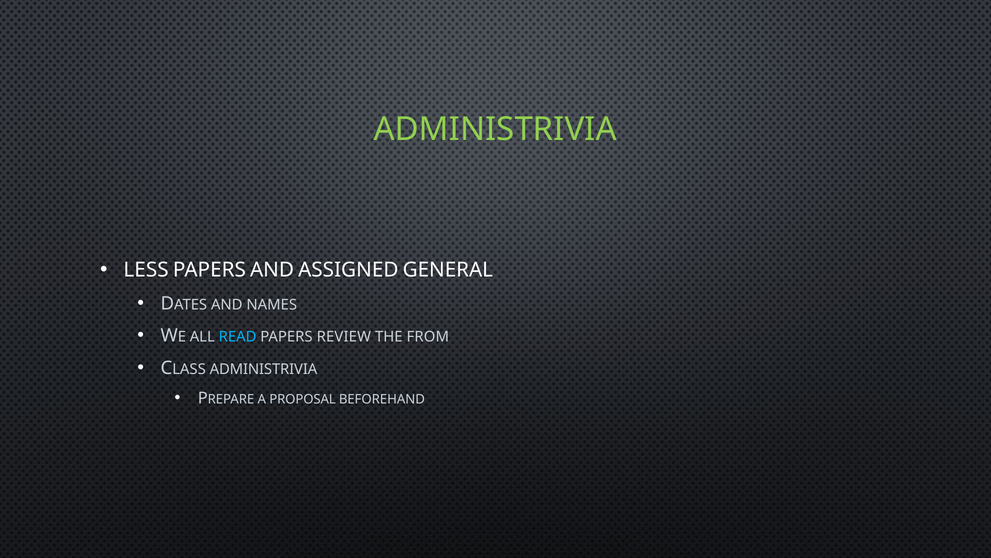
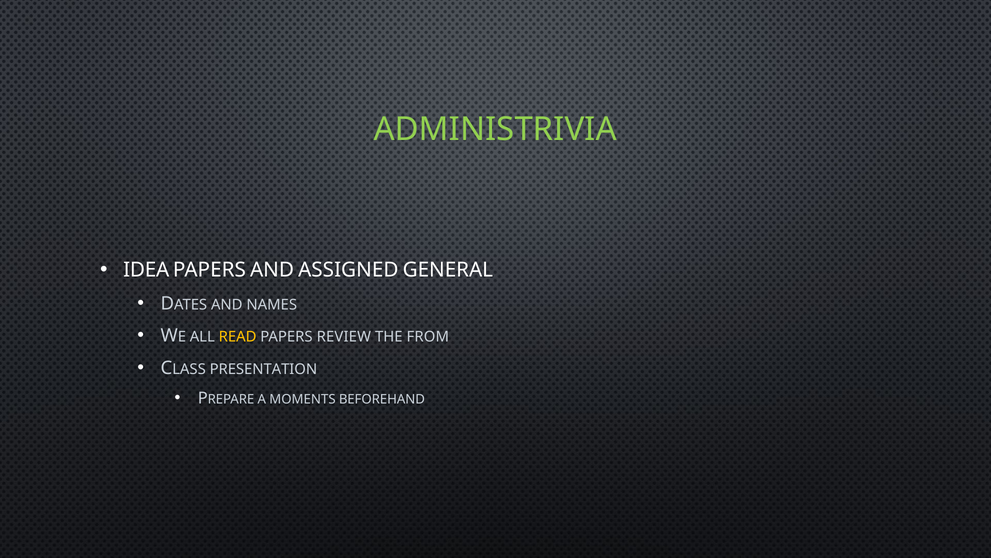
LESS: LESS -> IDEA
READ colour: light blue -> yellow
ADMINISTRIVIA at (263, 369): ADMINISTRIVIA -> PRESENTATION
PROPOSAL: PROPOSAL -> MOMENTS
